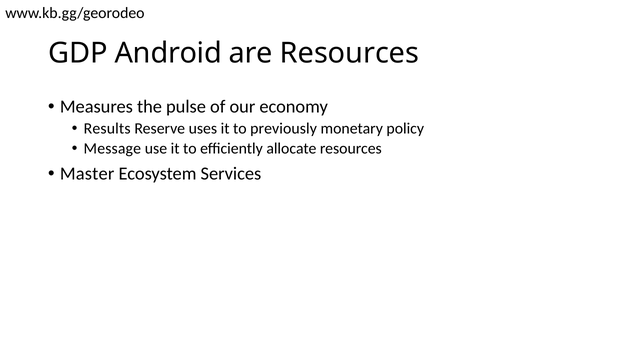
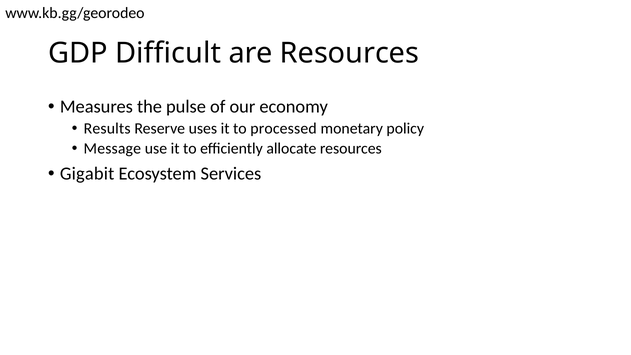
Android: Android -> Difficult
previously: previously -> processed
Master: Master -> Gigabit
